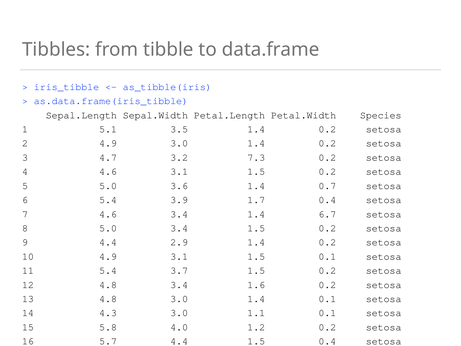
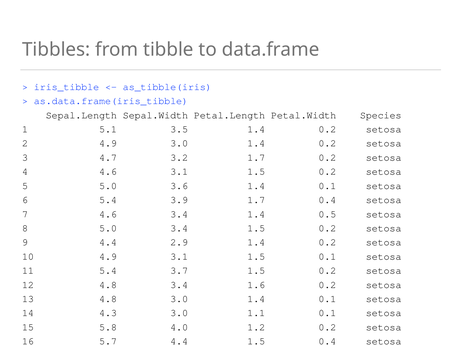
3.2 7.3: 7.3 -> 1.7
3.6 1.4 0.7: 0.7 -> 0.1
1.4 6.7: 6.7 -> 0.5
